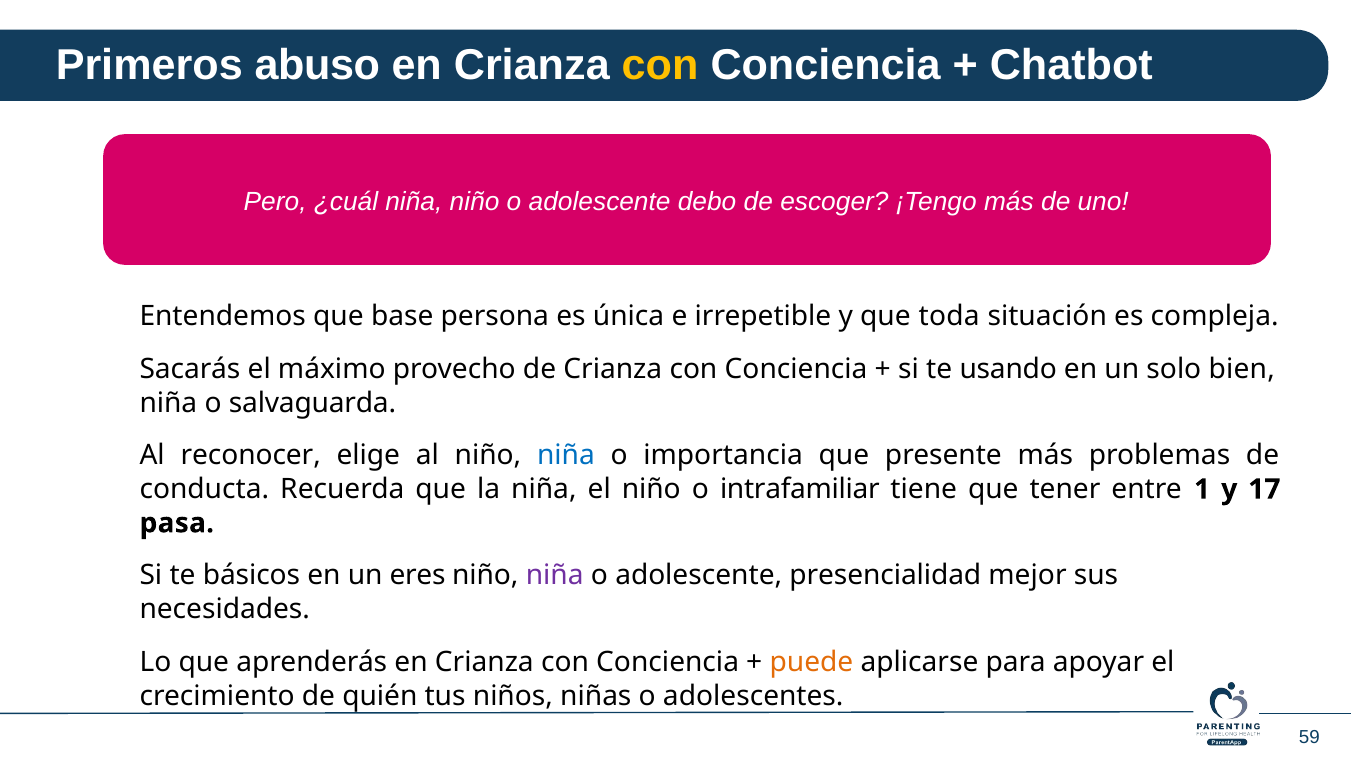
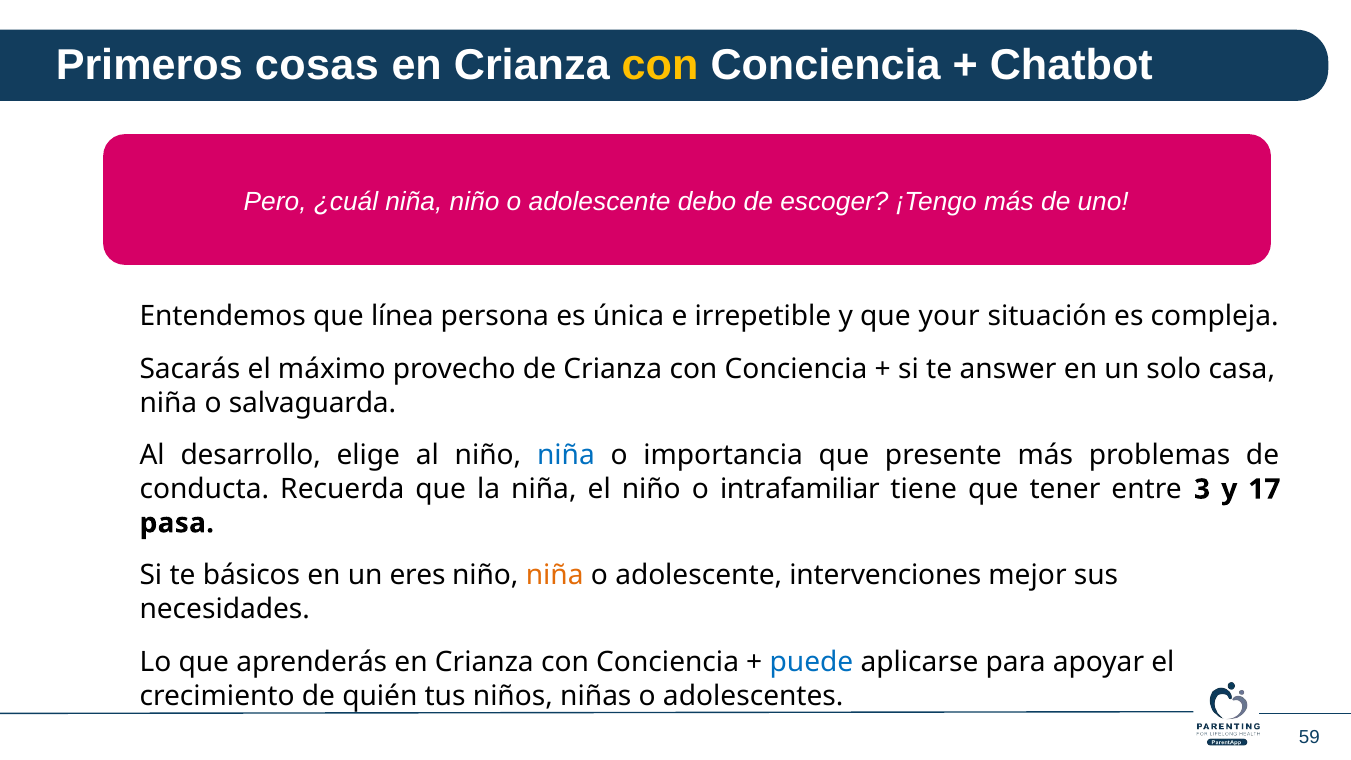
abuso: abuso -> cosas
base: base -> línea
toda: toda -> your
usando: usando -> answer
bien: bien -> casa
reconocer: reconocer -> desarrollo
1: 1 -> 3
niña at (555, 576) colour: purple -> orange
presencialidad: presencialidad -> intervenciones
puede colour: orange -> blue
